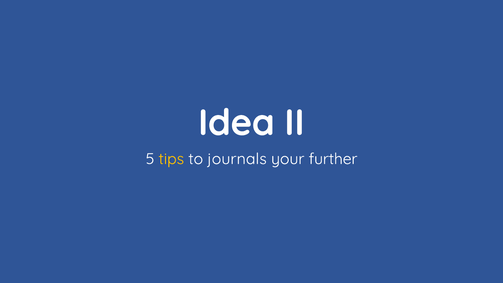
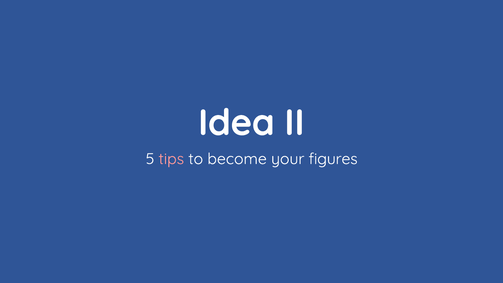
tips colour: yellow -> pink
journals: journals -> become
further: further -> figures
